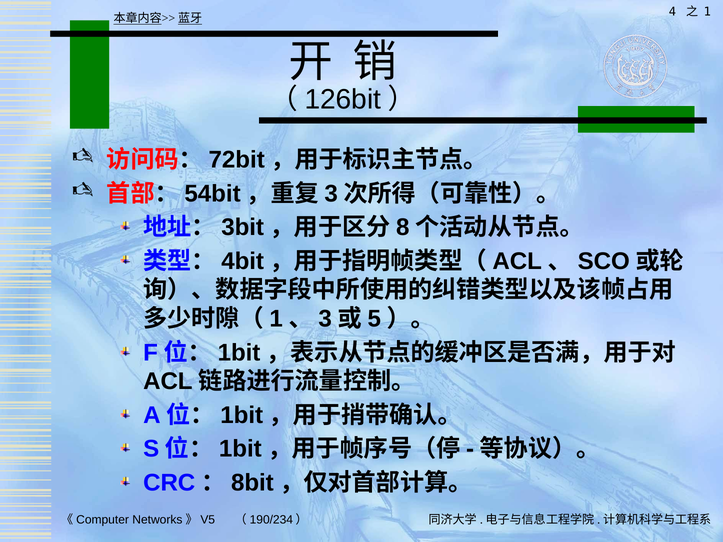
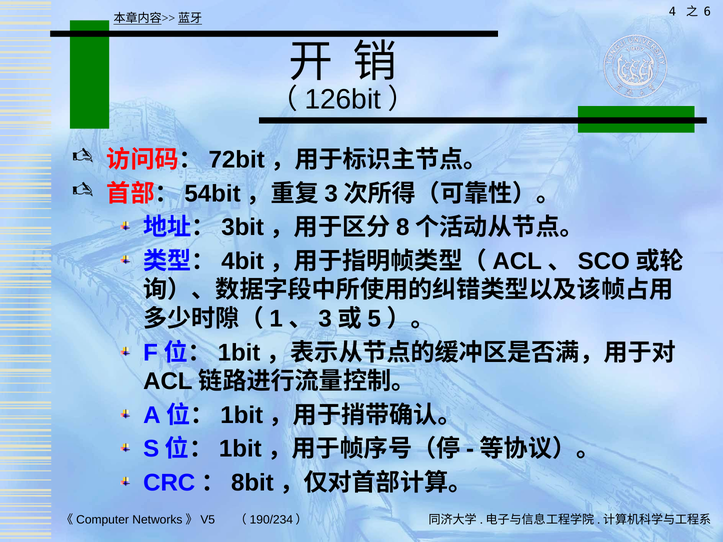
1: 1 -> 6
